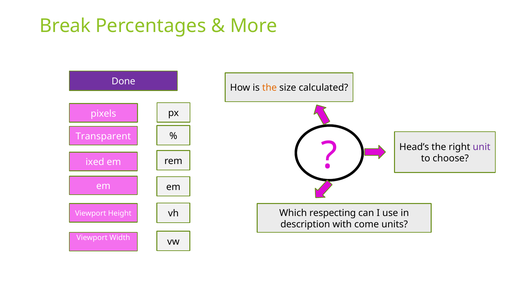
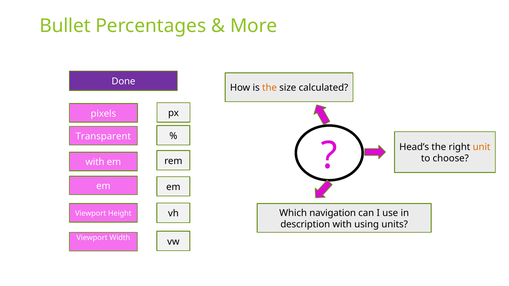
Break: Break -> Bullet
unit colour: purple -> orange
ixed at (95, 162): ixed -> with
respecting: respecting -> navigation
come: come -> using
